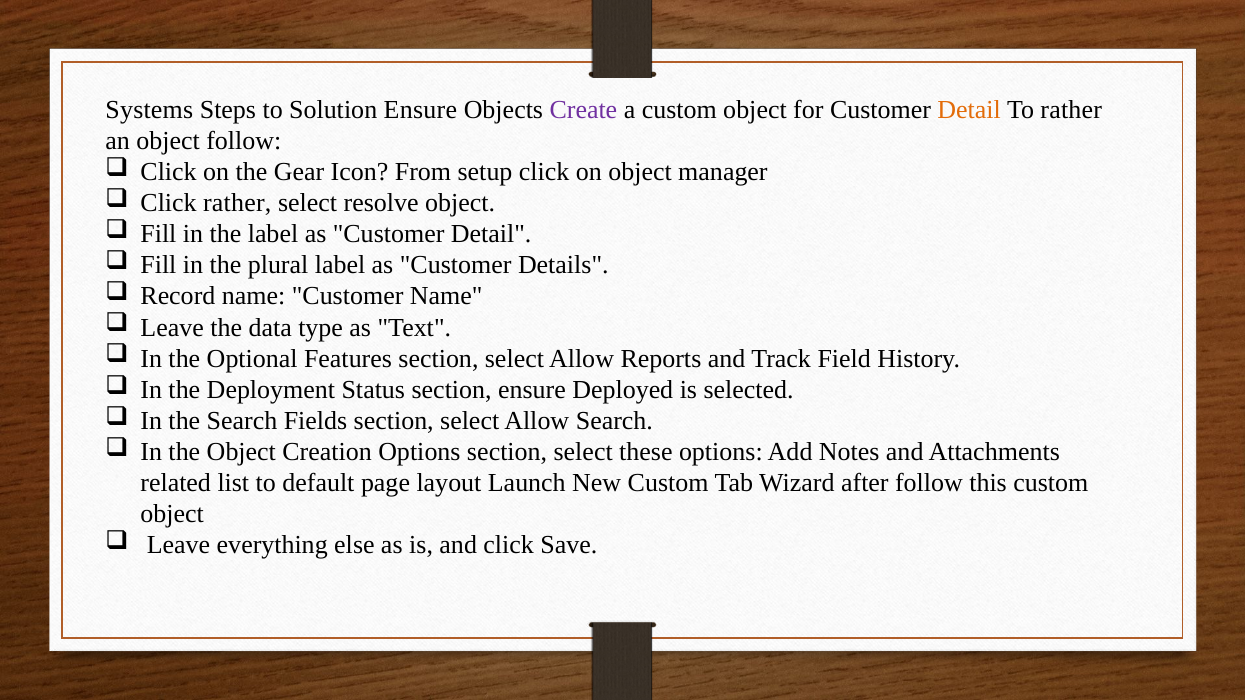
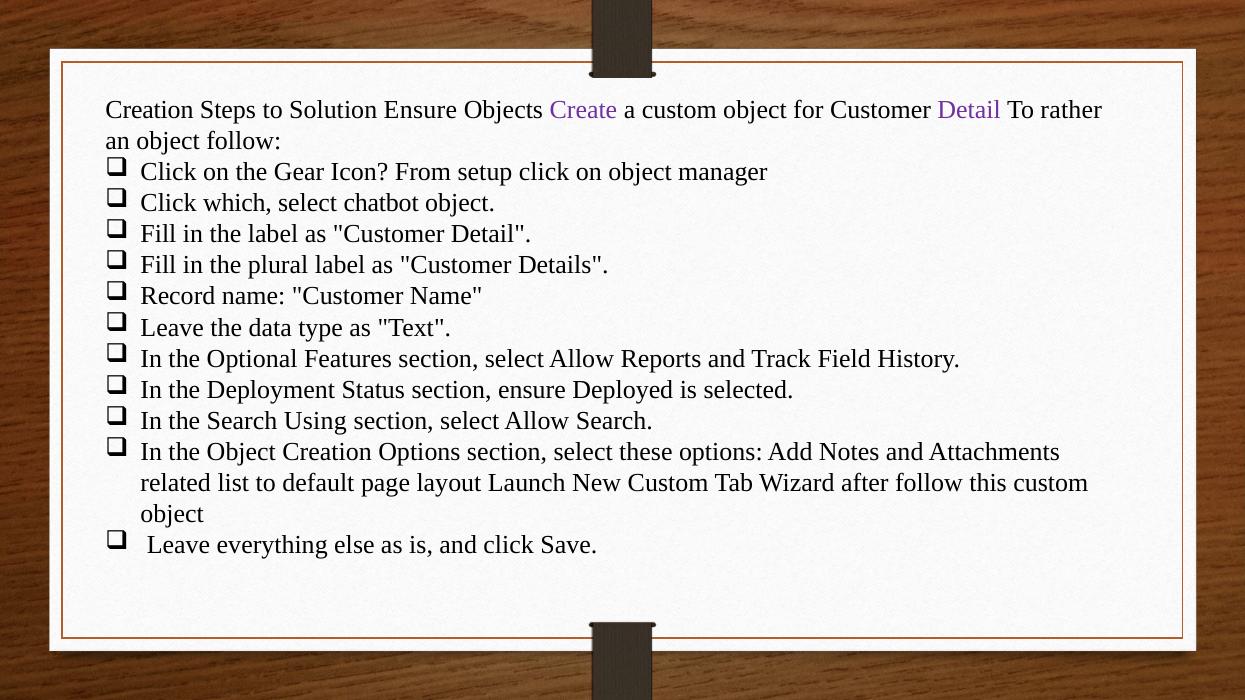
Systems at (149, 110): Systems -> Creation
Detail at (969, 110) colour: orange -> purple
Click rather: rather -> which
resolve: resolve -> chatbot
Fields: Fields -> Using
